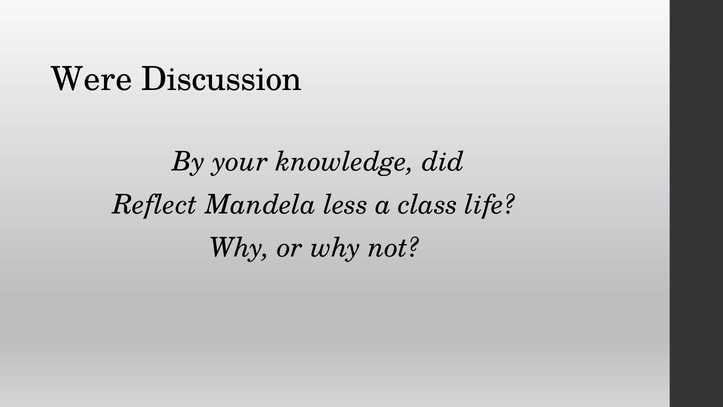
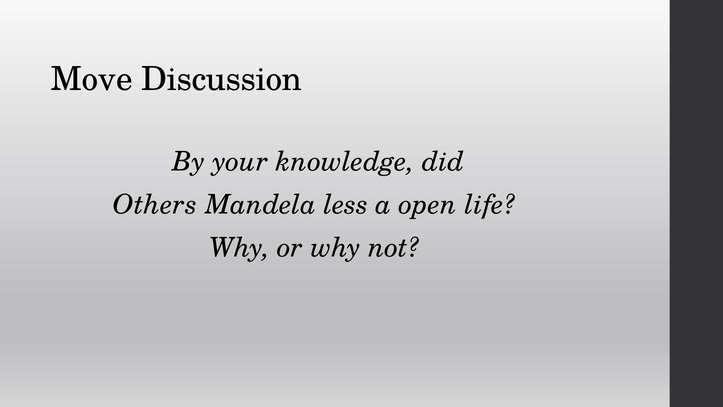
Were: Were -> Move
Reflect: Reflect -> Others
class: class -> open
